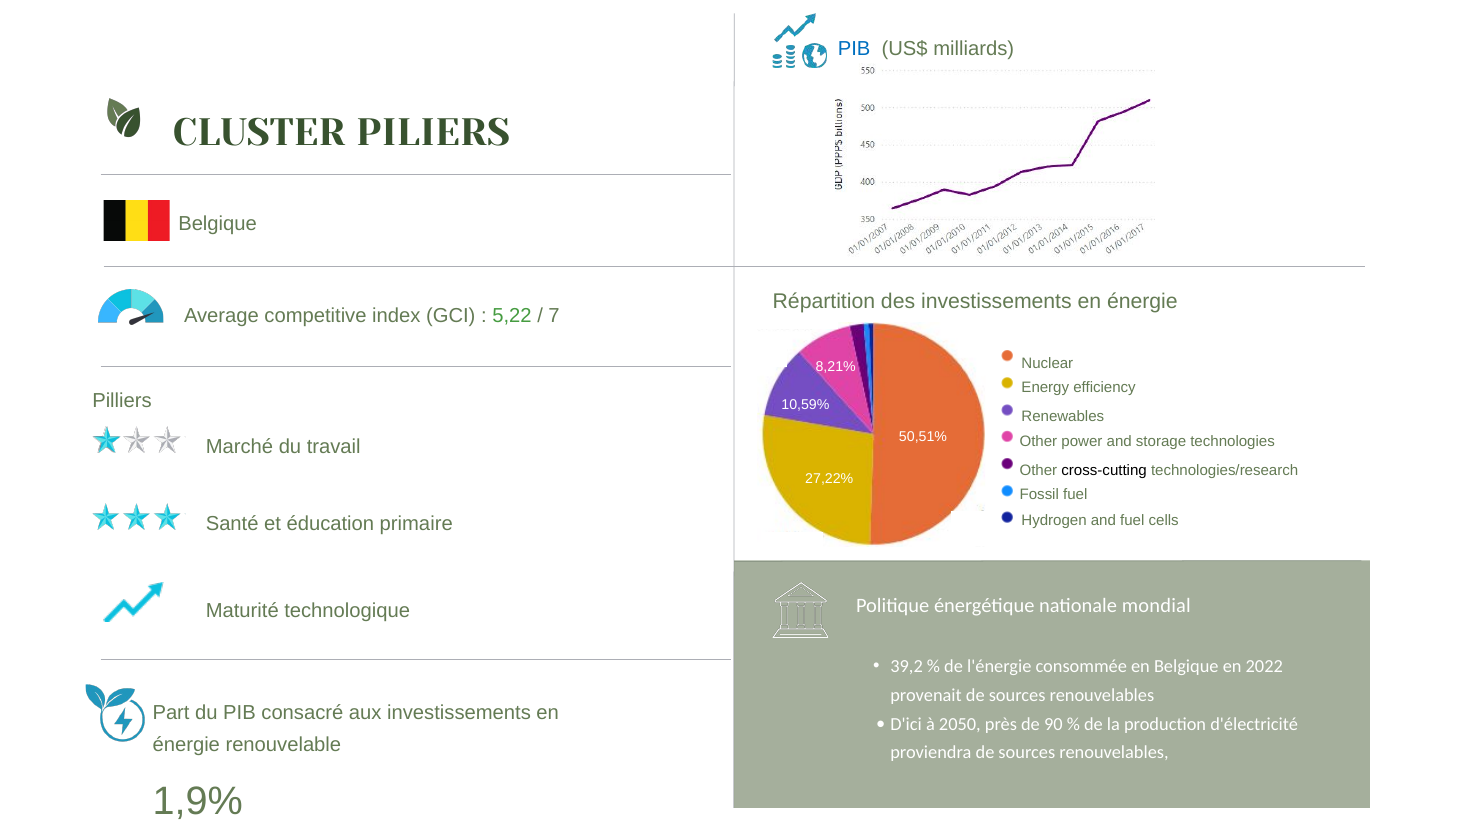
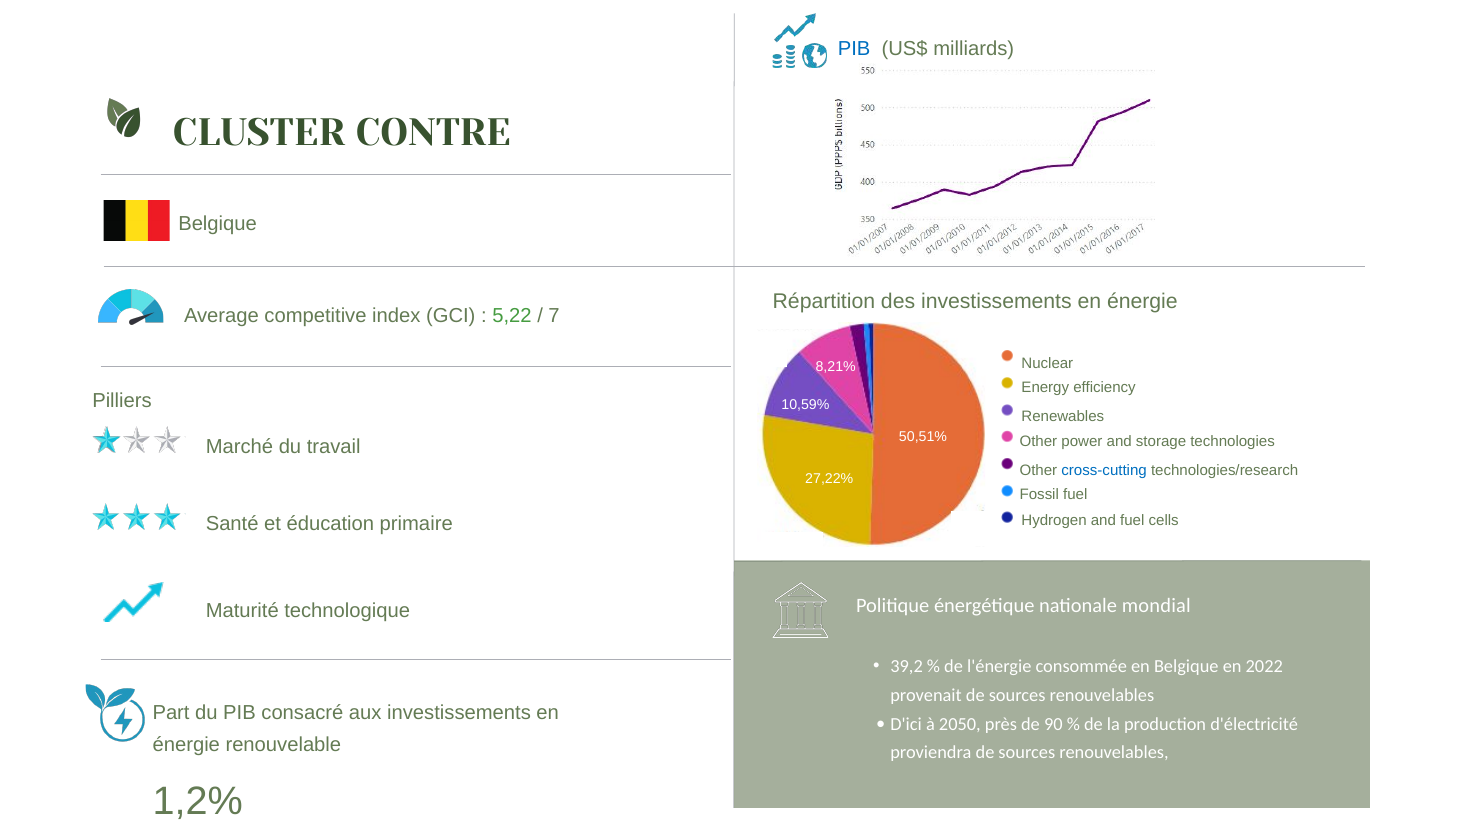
PILIERS: PILIERS -> CONTRE
cross-cutting colour: black -> blue
1,9%: 1,9% -> 1,2%
